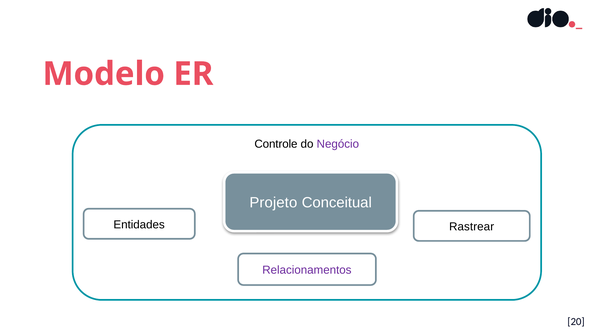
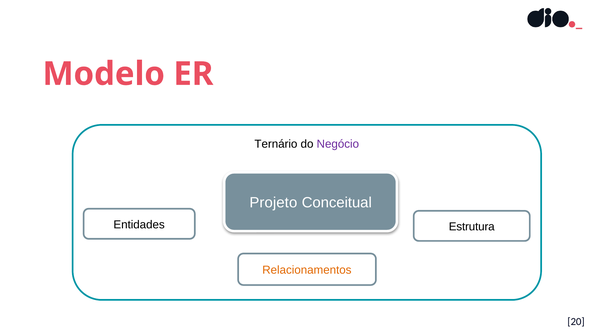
Controle: Controle -> Ternário
Rastrear: Rastrear -> Estrutura
Relacionamentos colour: purple -> orange
